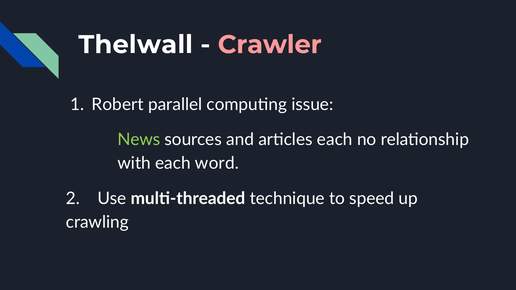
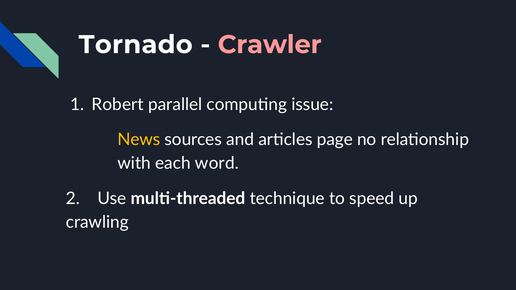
Thelwall: Thelwall -> Tornado
News colour: light green -> yellow
articles each: each -> page
